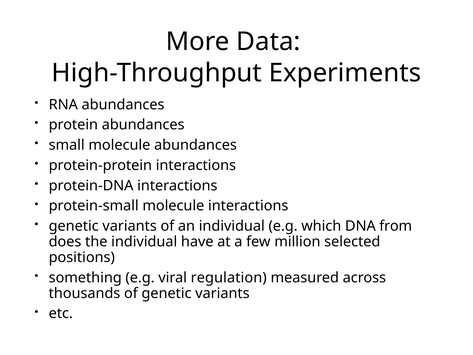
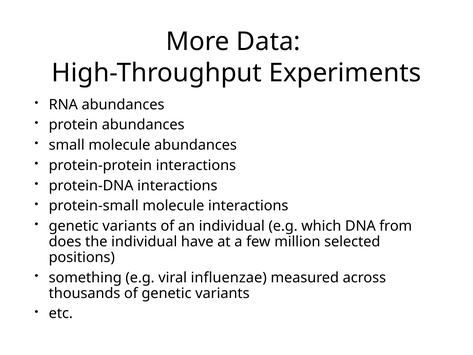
regulation: regulation -> influenzae
